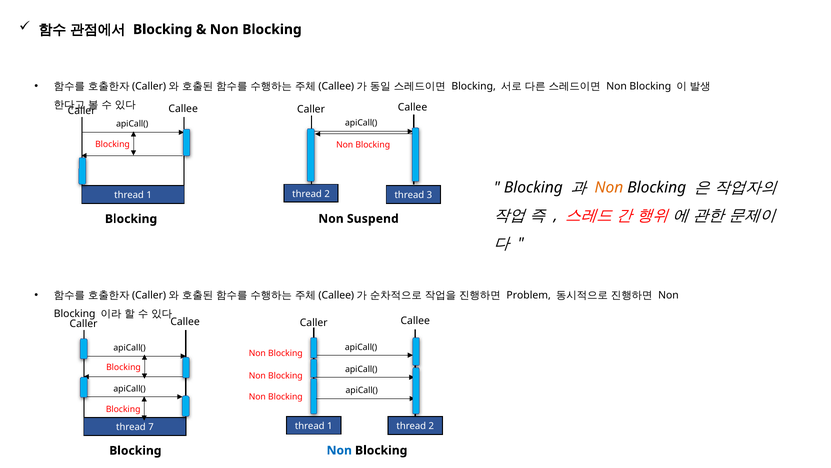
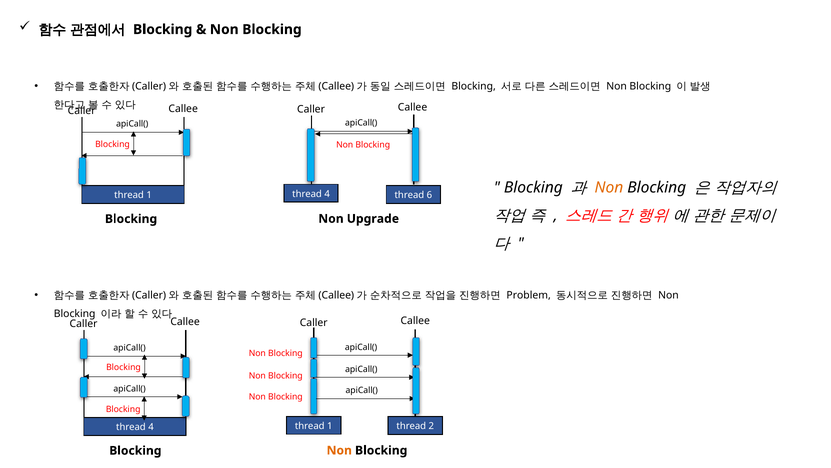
2 at (327, 194): 2 -> 4
3: 3 -> 6
Suspend: Suspend -> Upgrade
7 at (151, 427): 7 -> 4
Non at (339, 450) colour: blue -> orange
